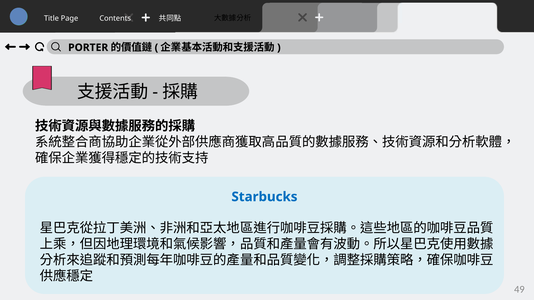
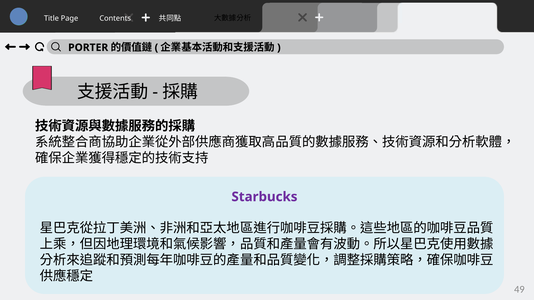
Starbucks colour: blue -> purple
